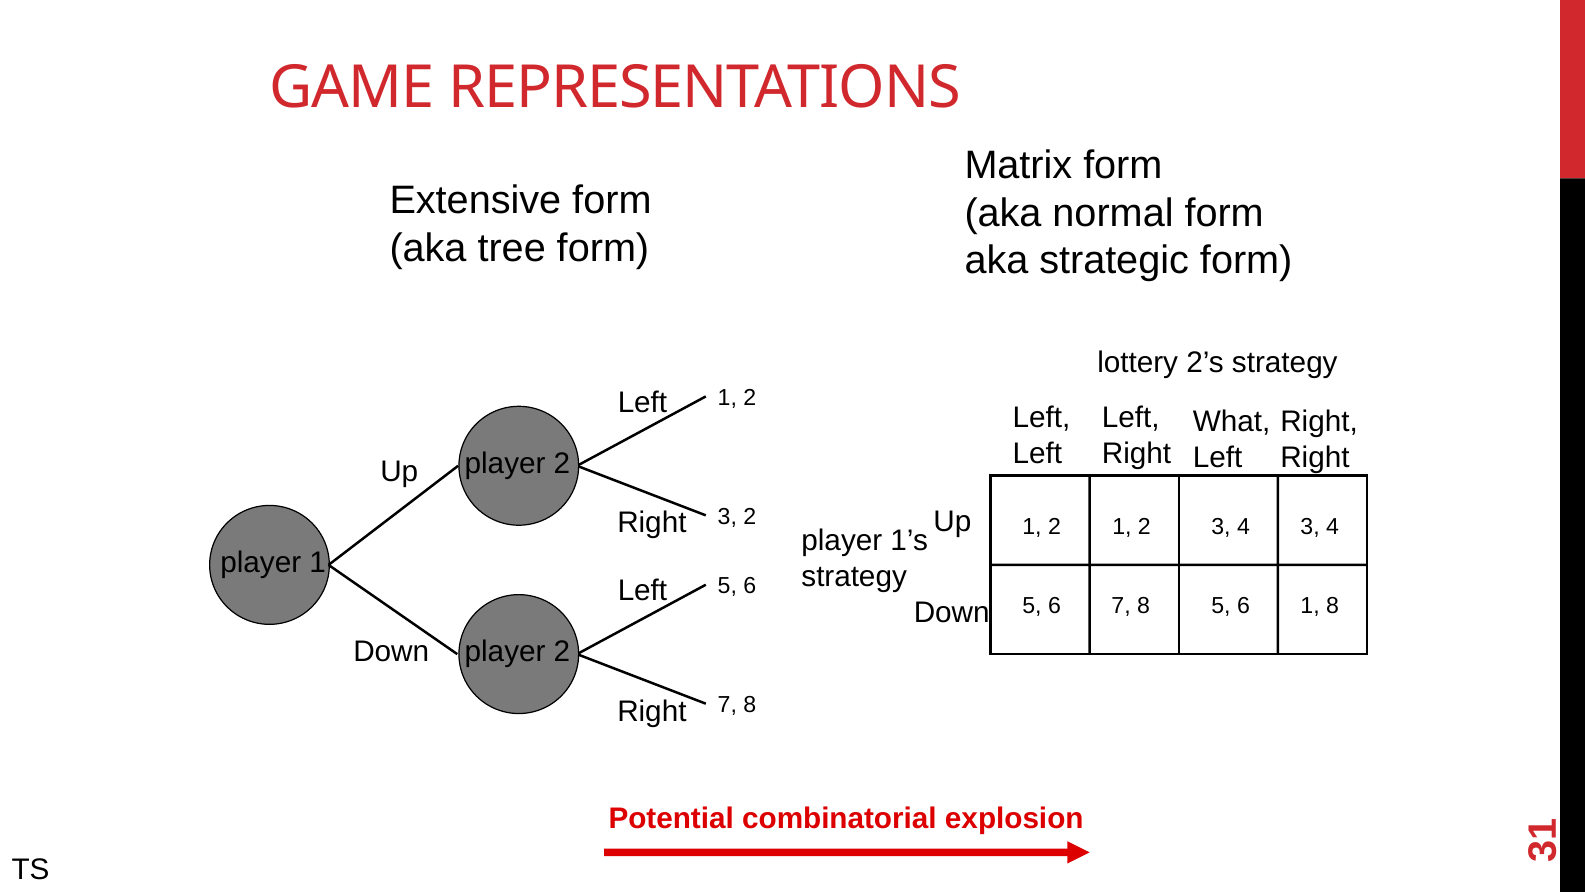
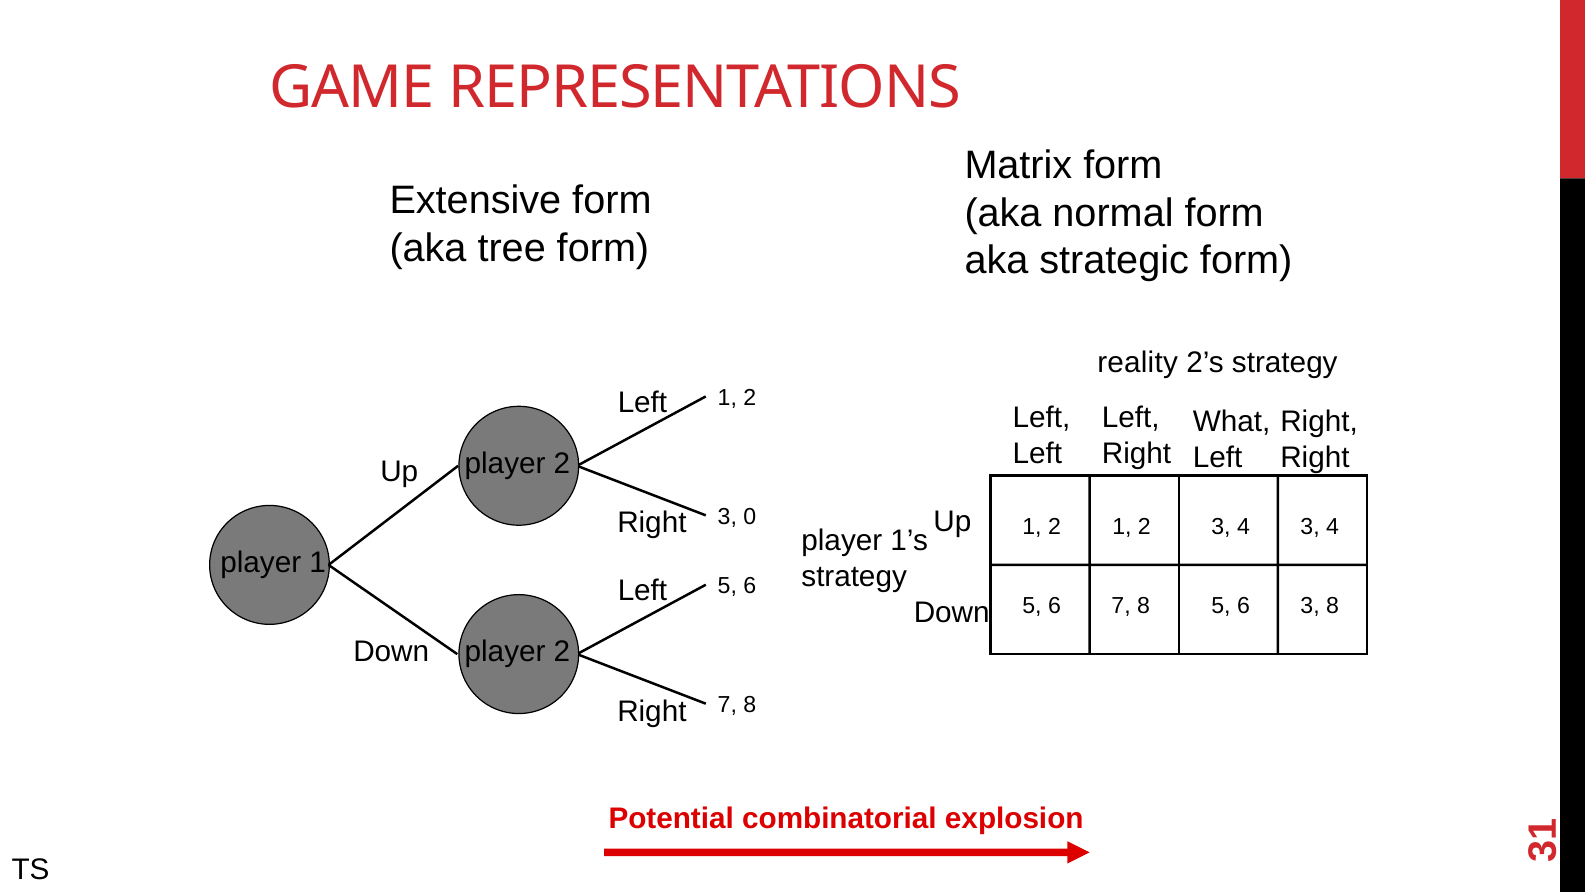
lottery: lottery -> reality
3 2: 2 -> 0
6 1: 1 -> 3
